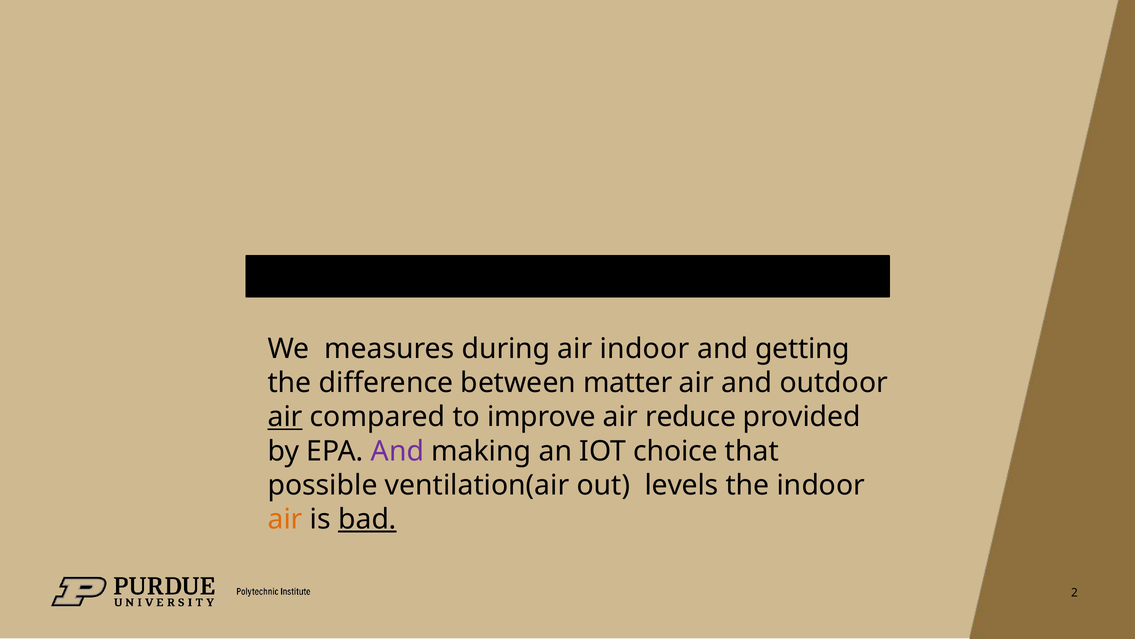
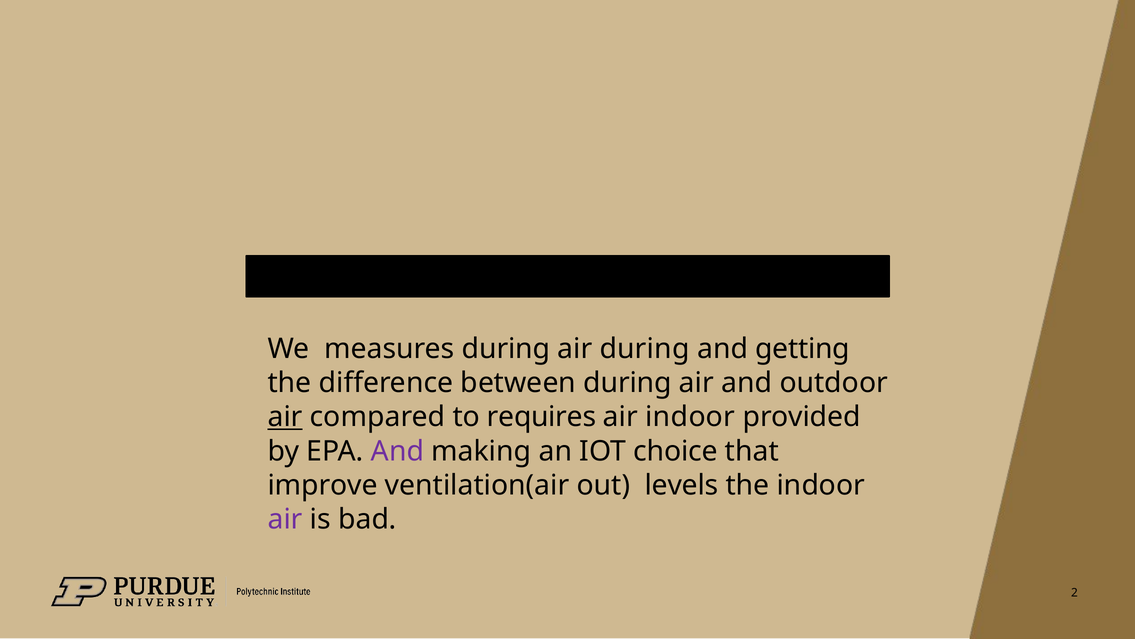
air indoor: indoor -> during
between matter: matter -> during
improve: improve -> requires
air reduce: reduce -> indoor
possible: possible -> improve
air at (285, 519) colour: orange -> purple
bad underline: present -> none
